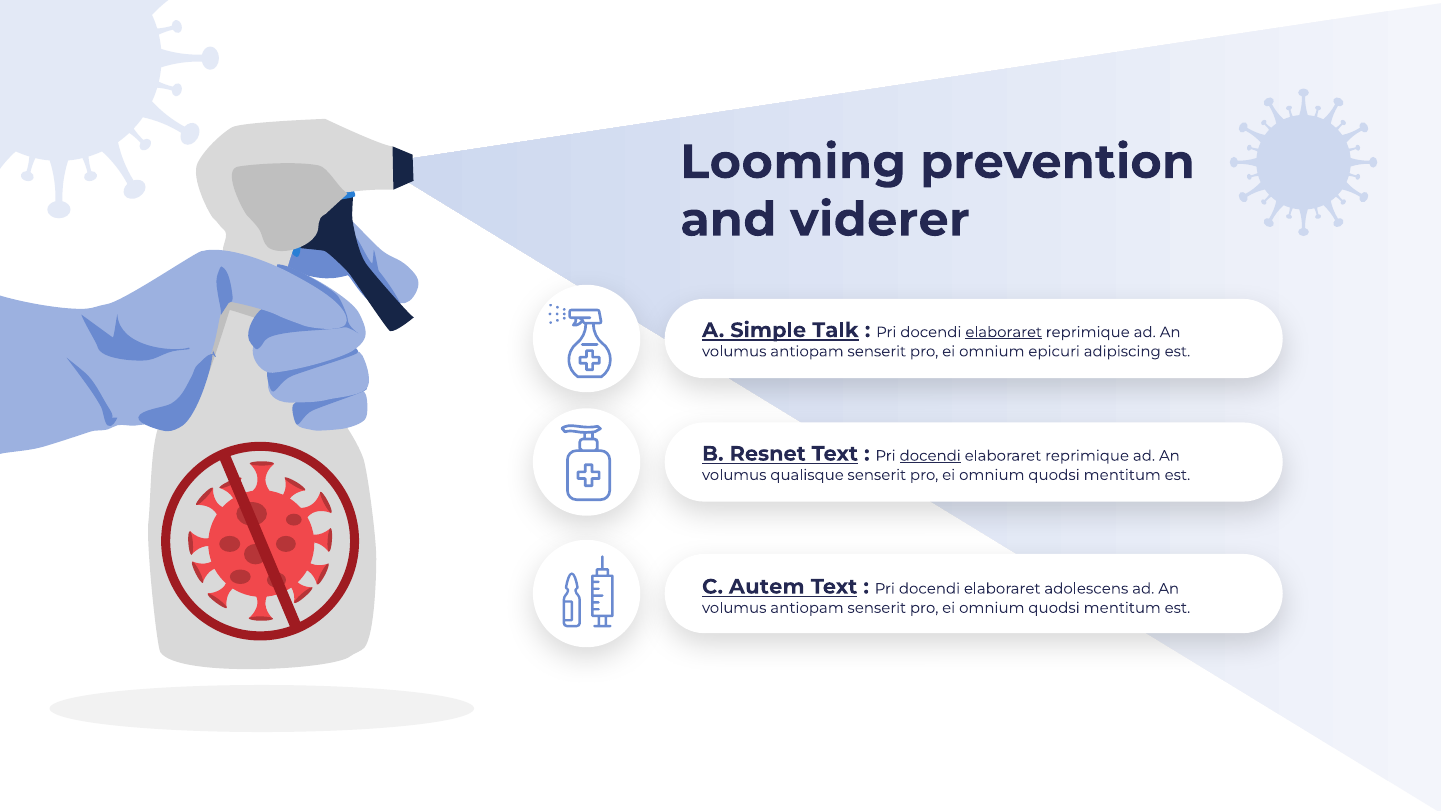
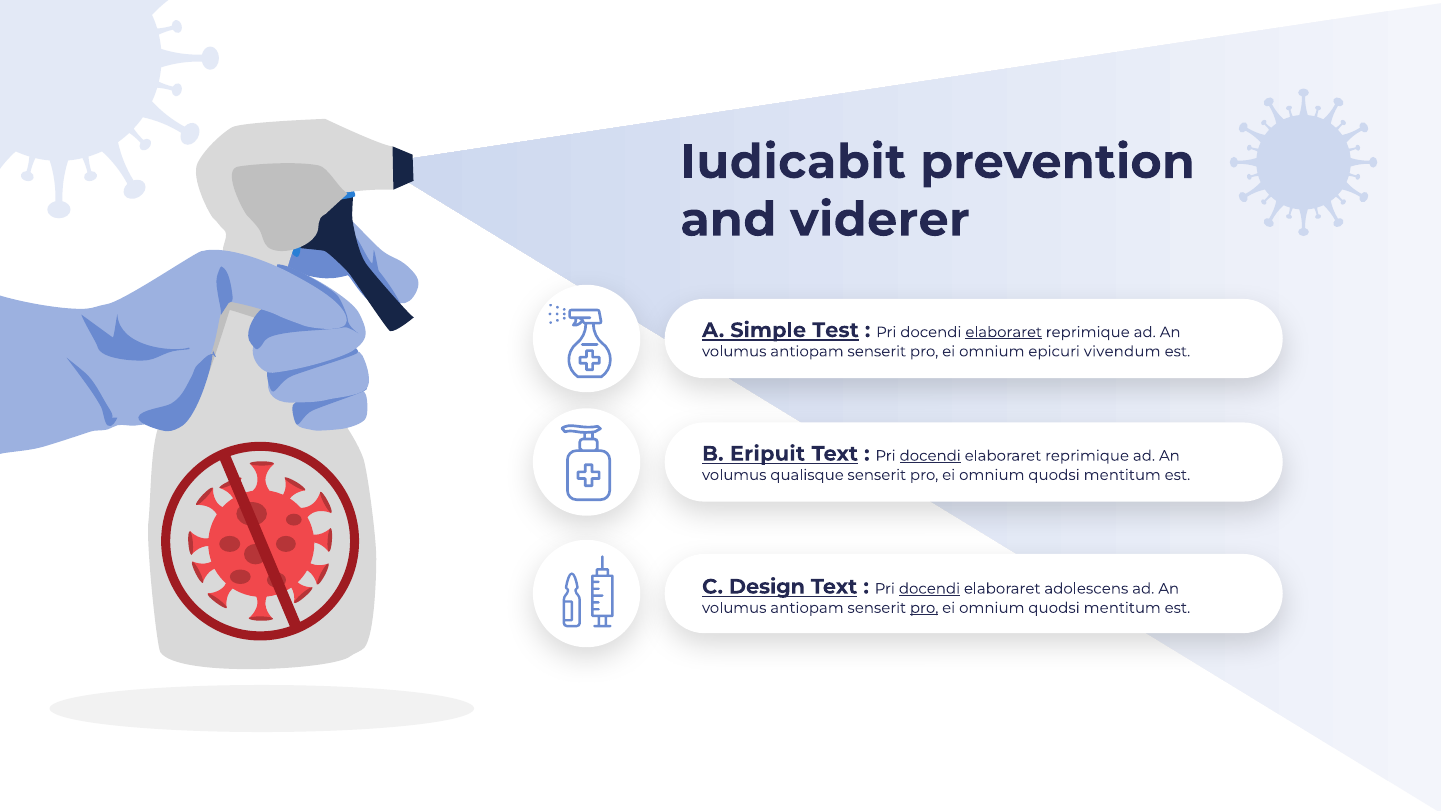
Looming: Looming -> Iudicabit
Talk: Talk -> Test
adipiscing: adipiscing -> vivendum
Resnet: Resnet -> Eripuit
Autem: Autem -> Design
docendi at (929, 588) underline: none -> present
pro at (924, 608) underline: none -> present
